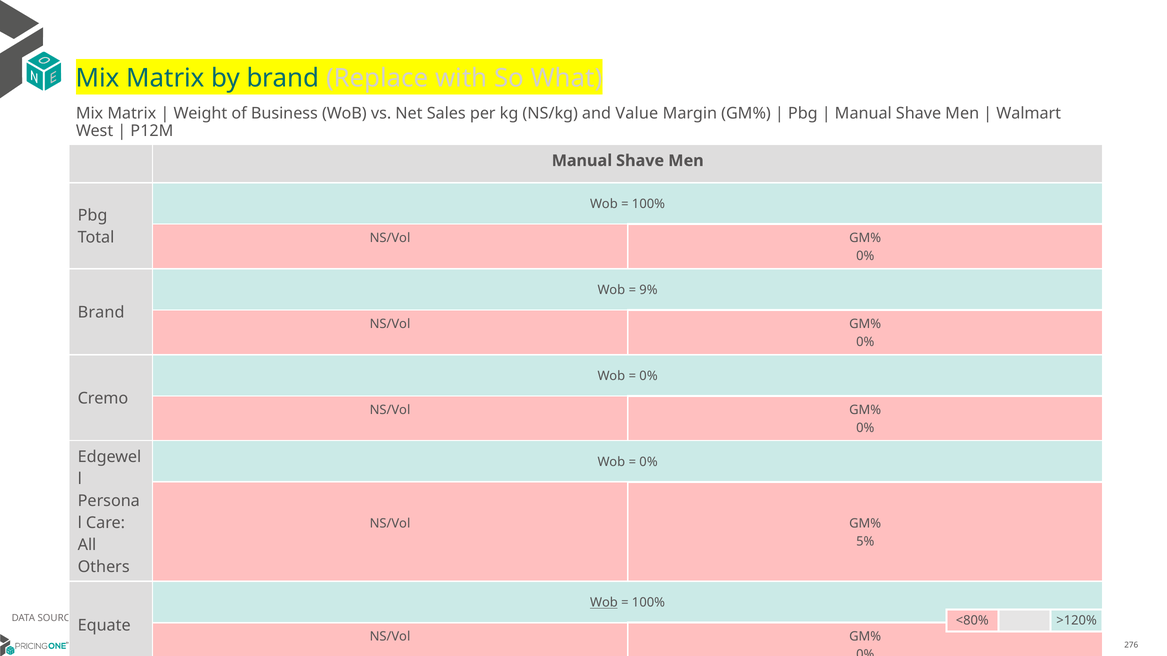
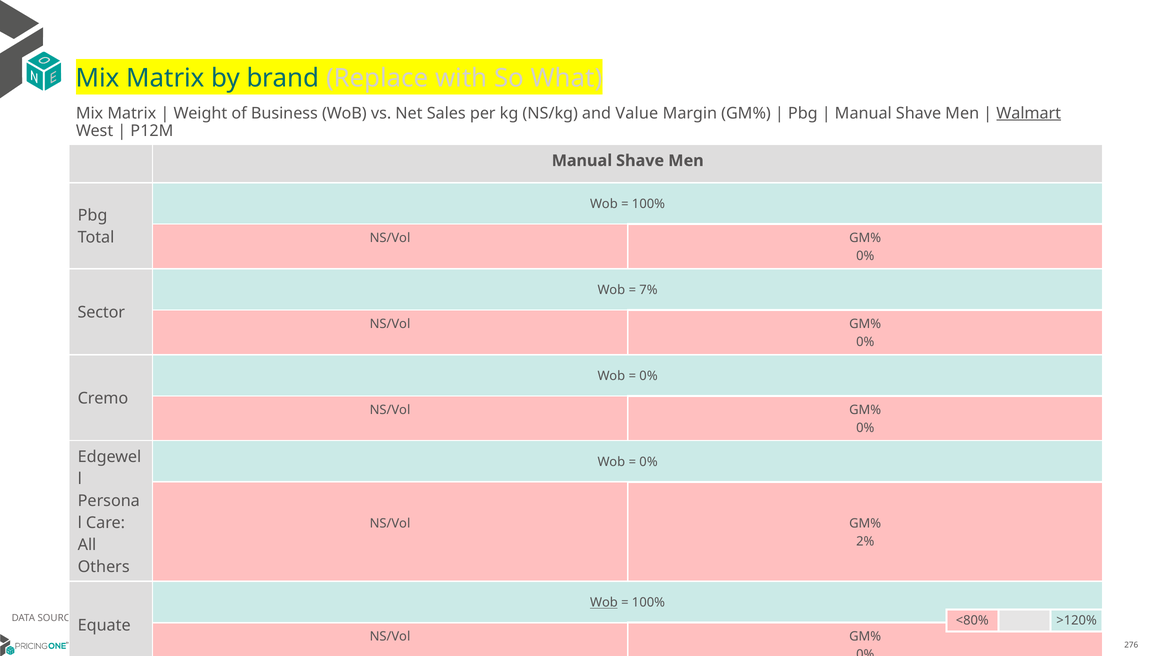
Walmart underline: none -> present
9%: 9% -> 7%
Brand at (101, 313): Brand -> Sector
5%: 5% -> 2%
